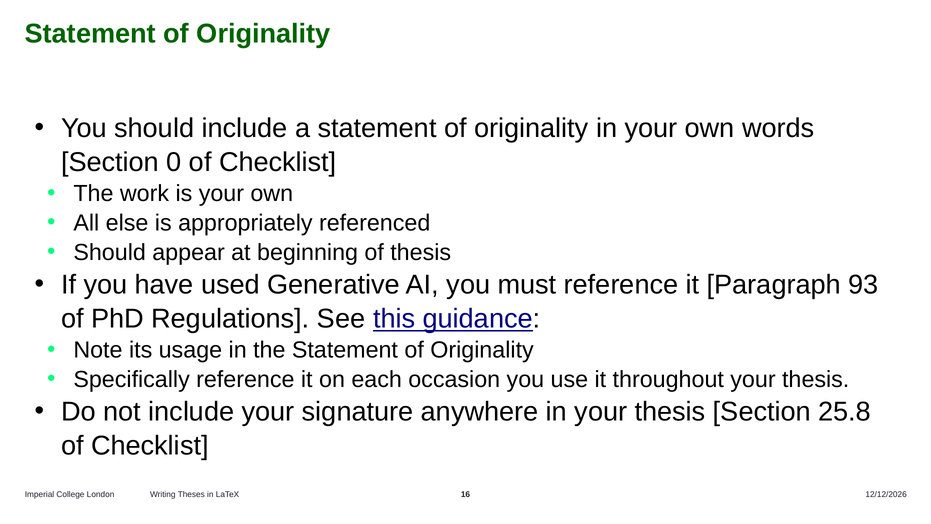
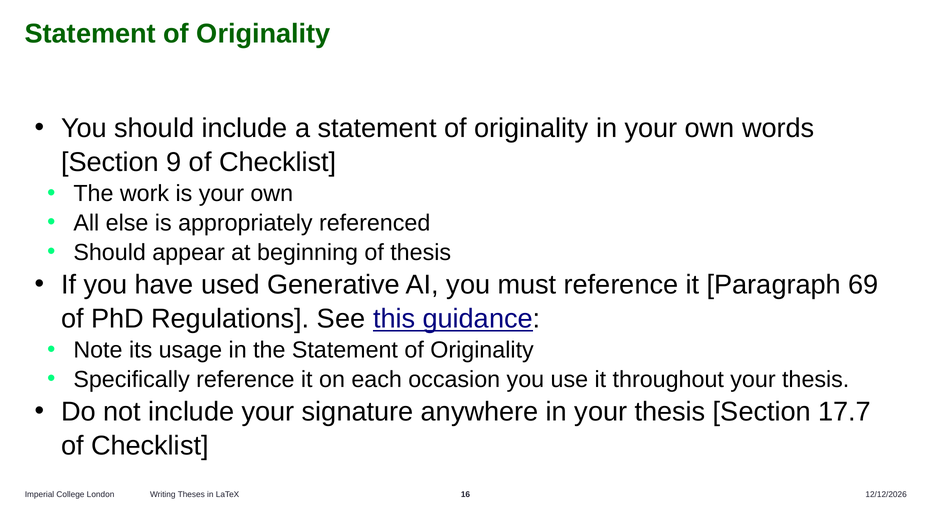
0: 0 -> 9
93: 93 -> 69
25.8: 25.8 -> 17.7
